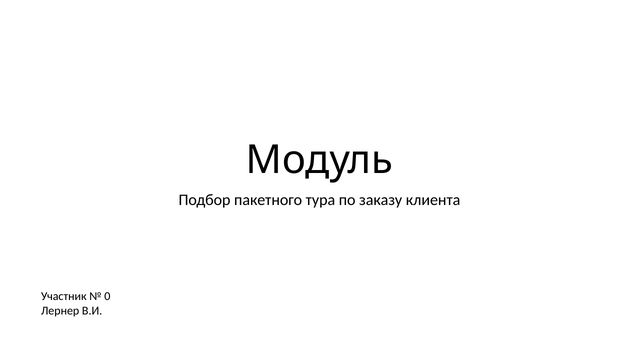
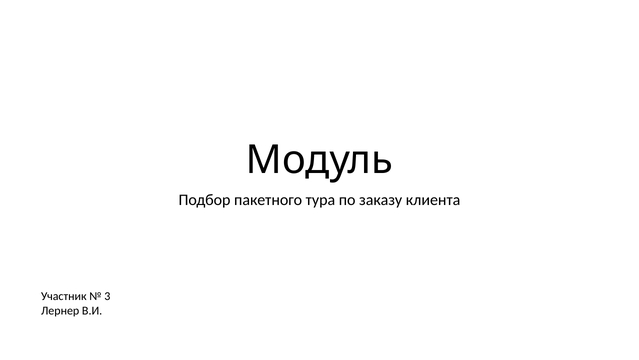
0: 0 -> 3
